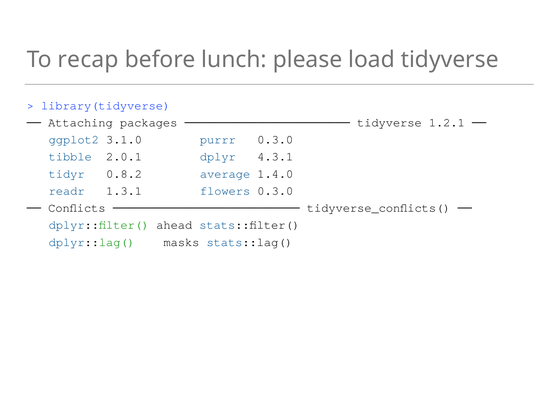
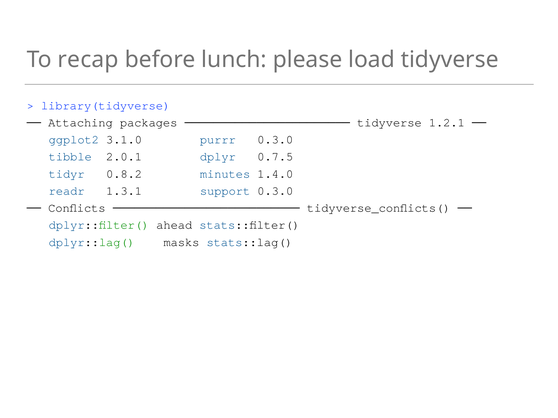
4.3.1: 4.3.1 -> 0.7.5
average: average -> minutes
flowers: flowers -> support
